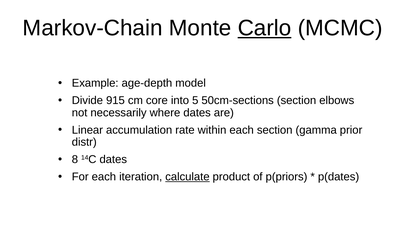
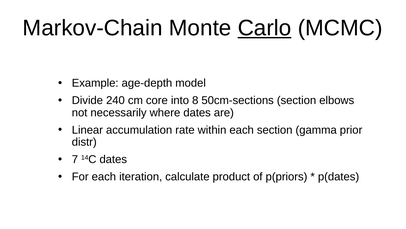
915: 915 -> 240
5: 5 -> 8
8: 8 -> 7
calculate underline: present -> none
